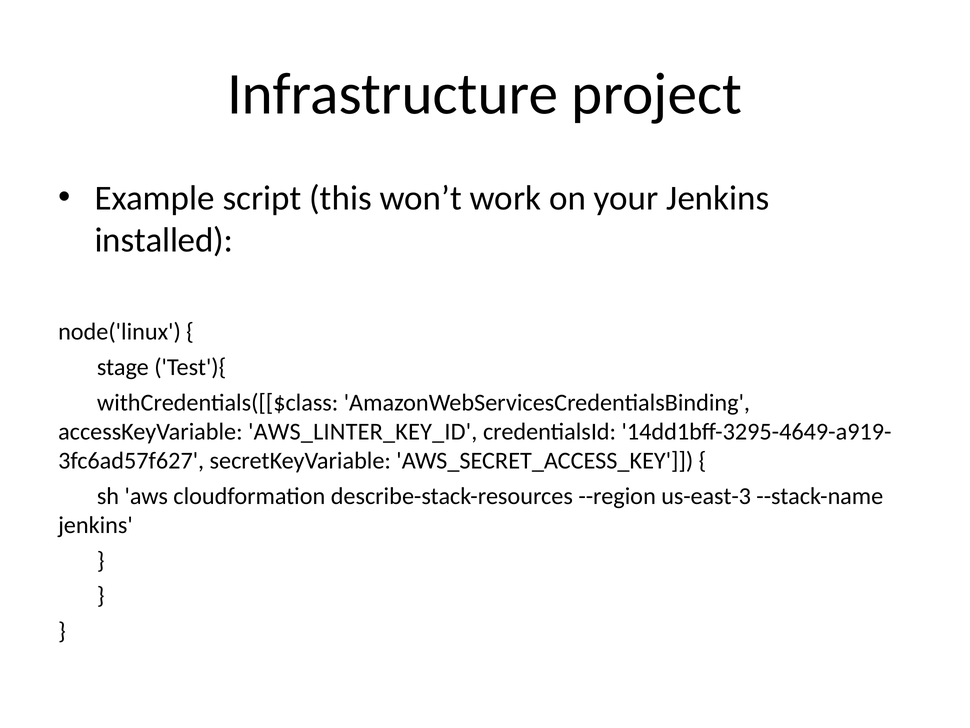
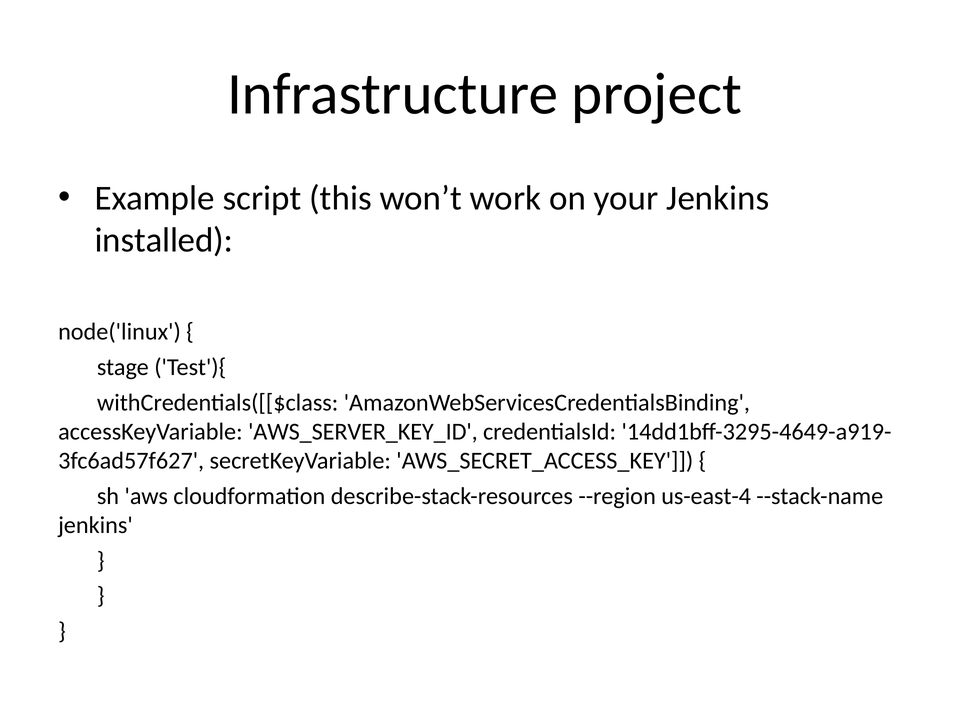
AWS_LINTER_KEY_ID: AWS_LINTER_KEY_ID -> AWS_SERVER_KEY_ID
us-east-3: us-east-3 -> us-east-4
